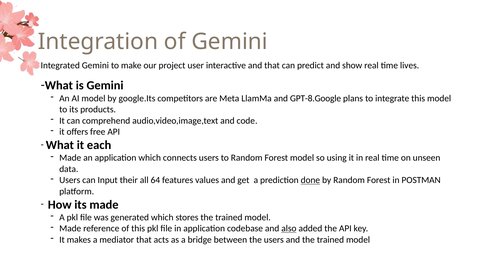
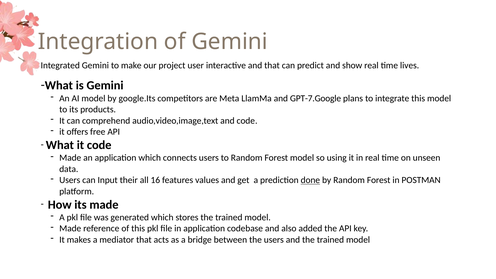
GPT-8.Google: GPT-8.Google -> GPT-7.Google
it each: each -> code
64: 64 -> 16
also underline: present -> none
